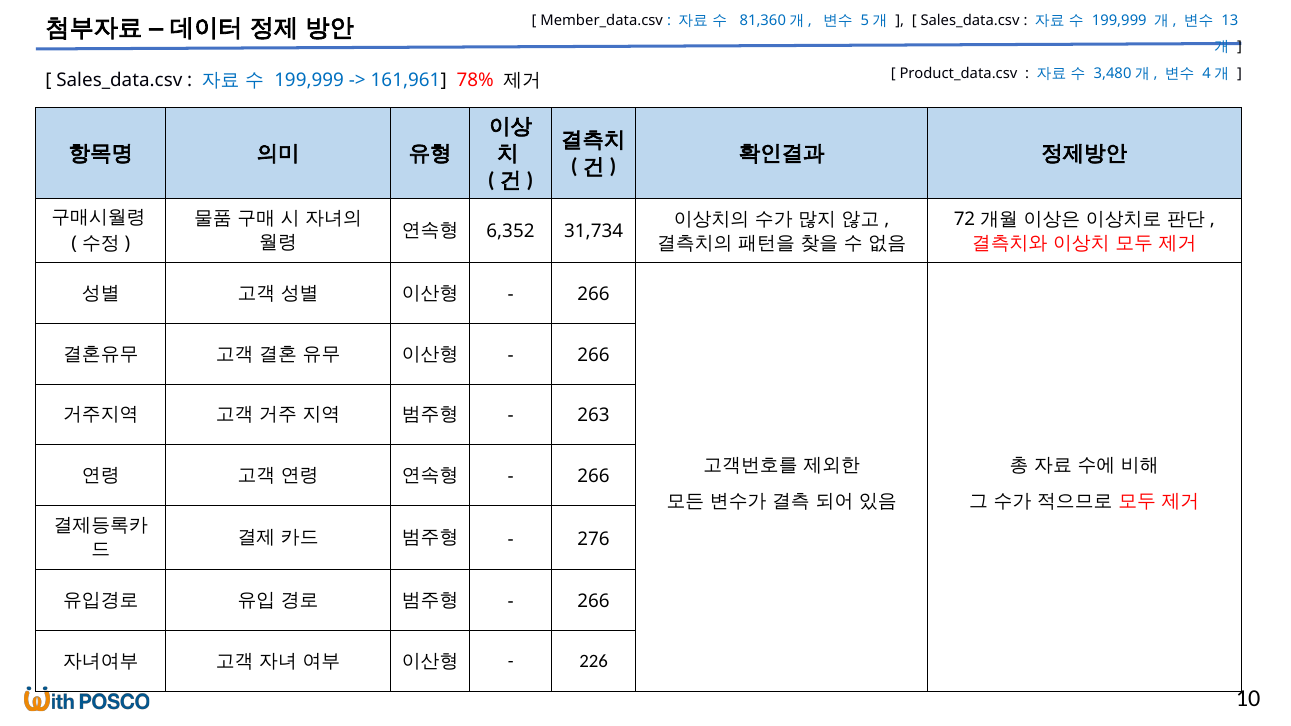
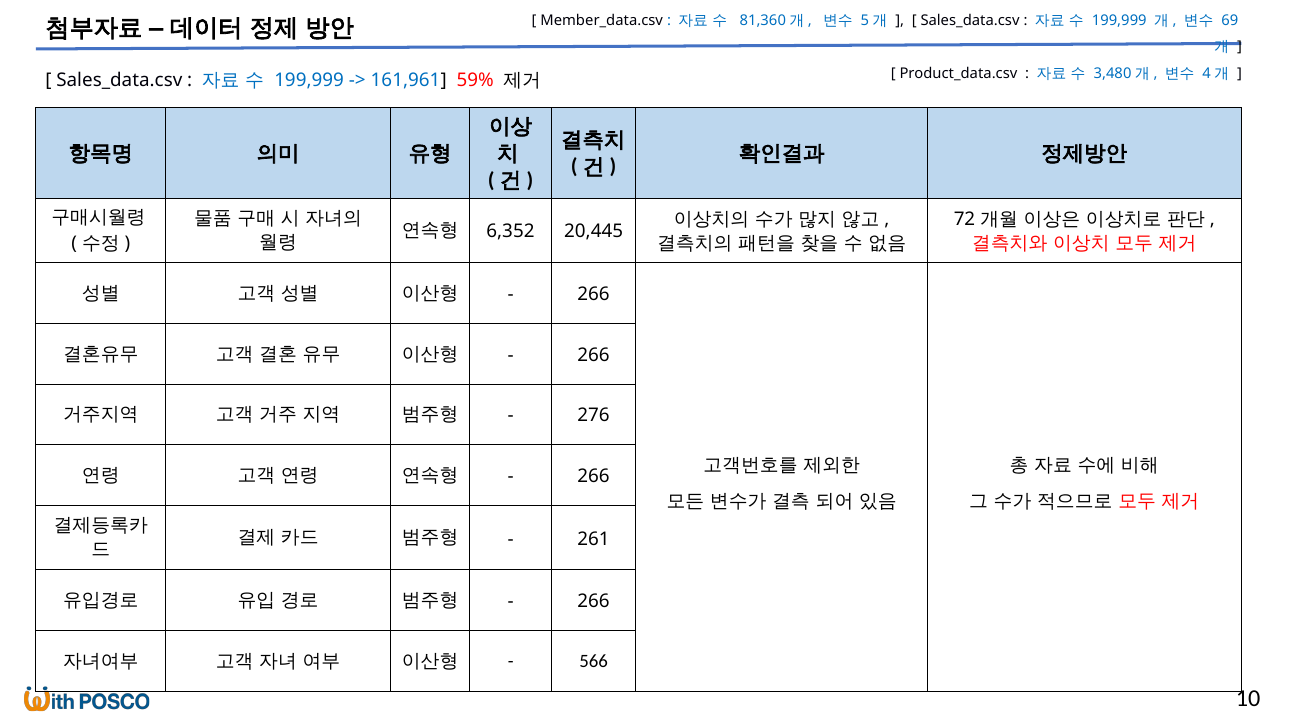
13: 13 -> 69
78%: 78% -> 59%
31,734: 31,734 -> 20,445
263: 263 -> 276
276: 276 -> 261
226: 226 -> 566
